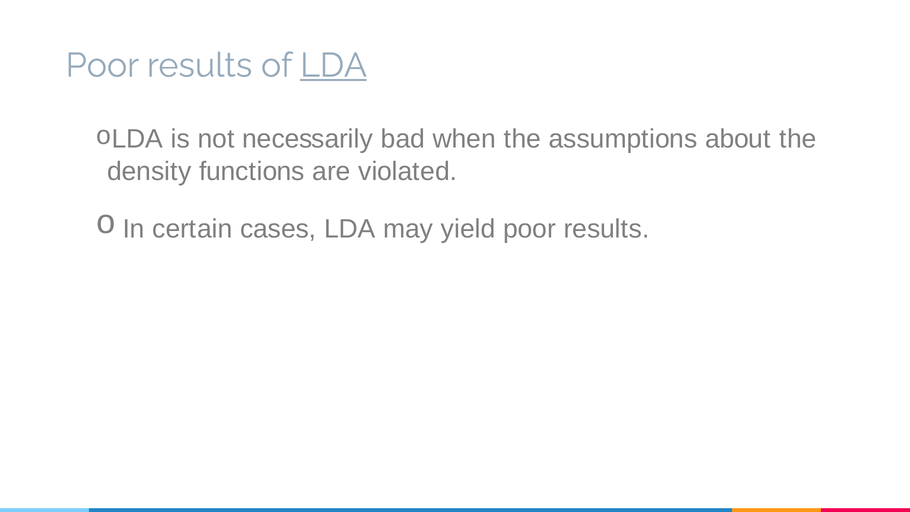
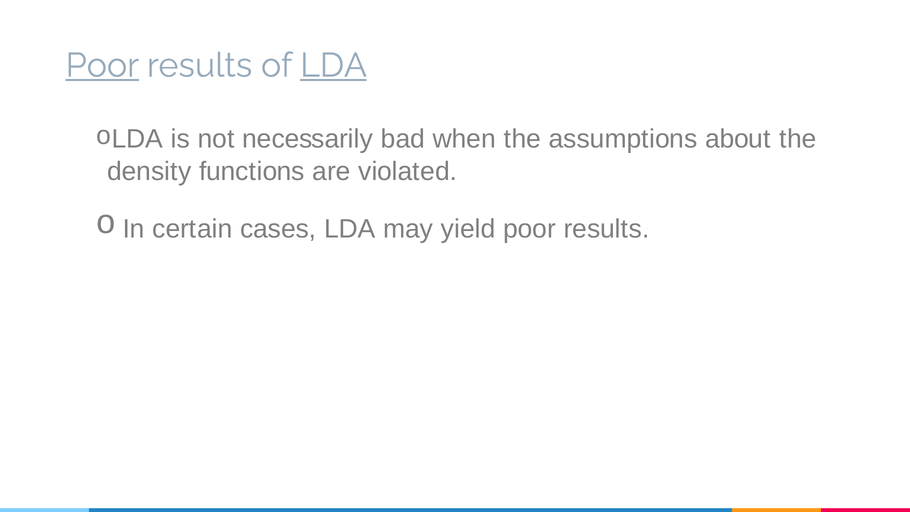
Poor at (102, 65) underline: none -> present
